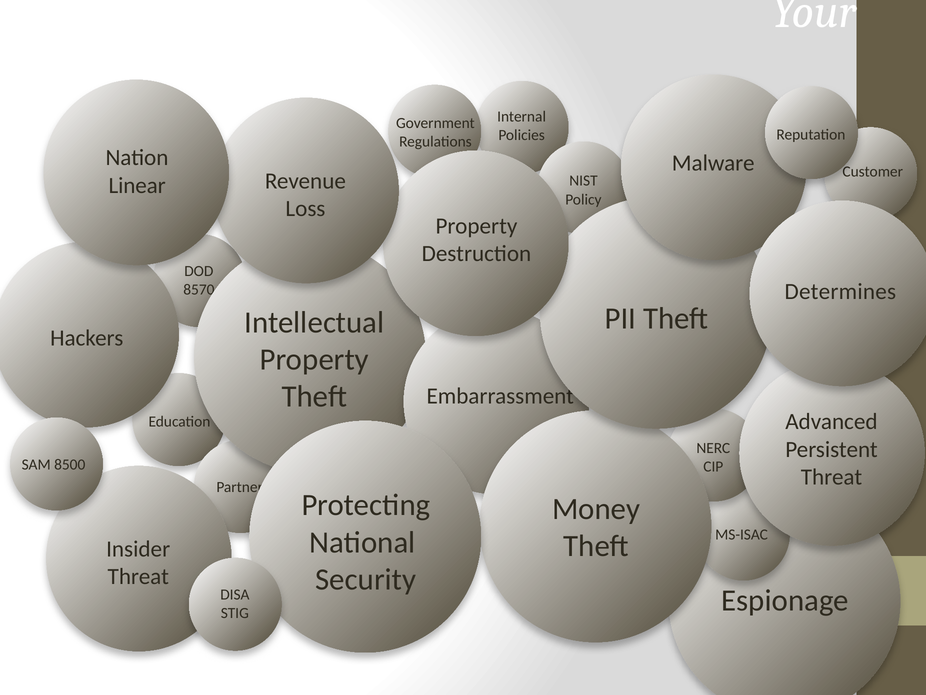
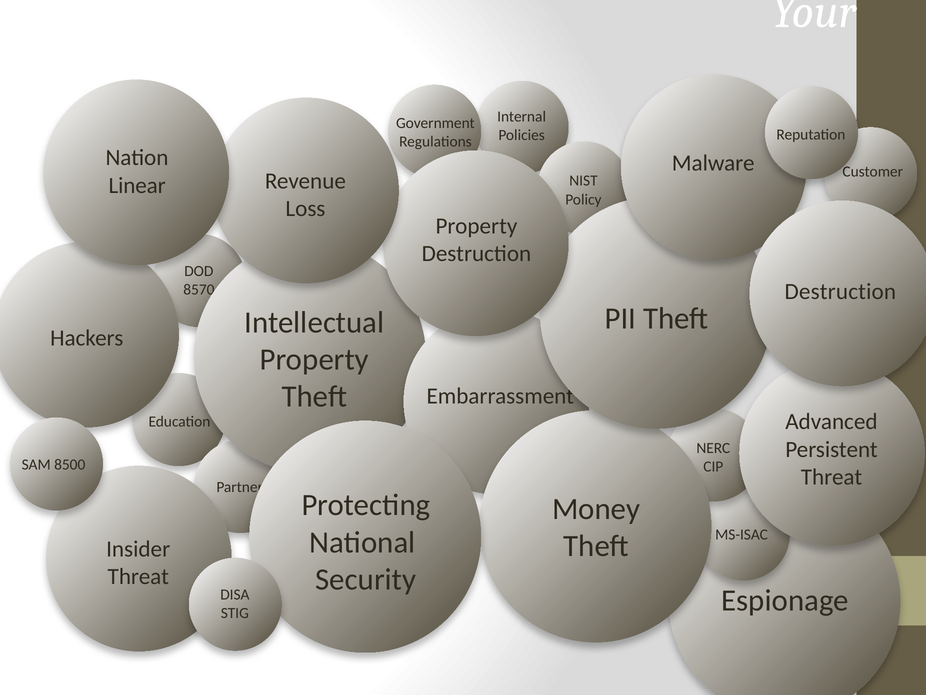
Determines at (840, 291): Determines -> Destruction
